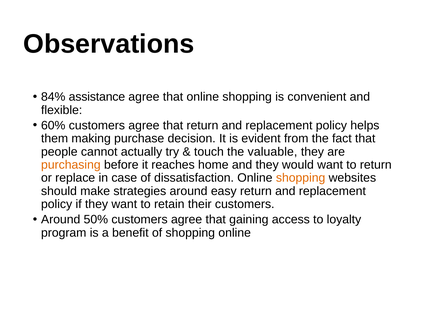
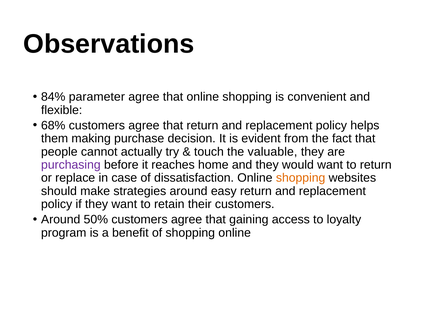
assistance: assistance -> parameter
60%: 60% -> 68%
purchasing colour: orange -> purple
